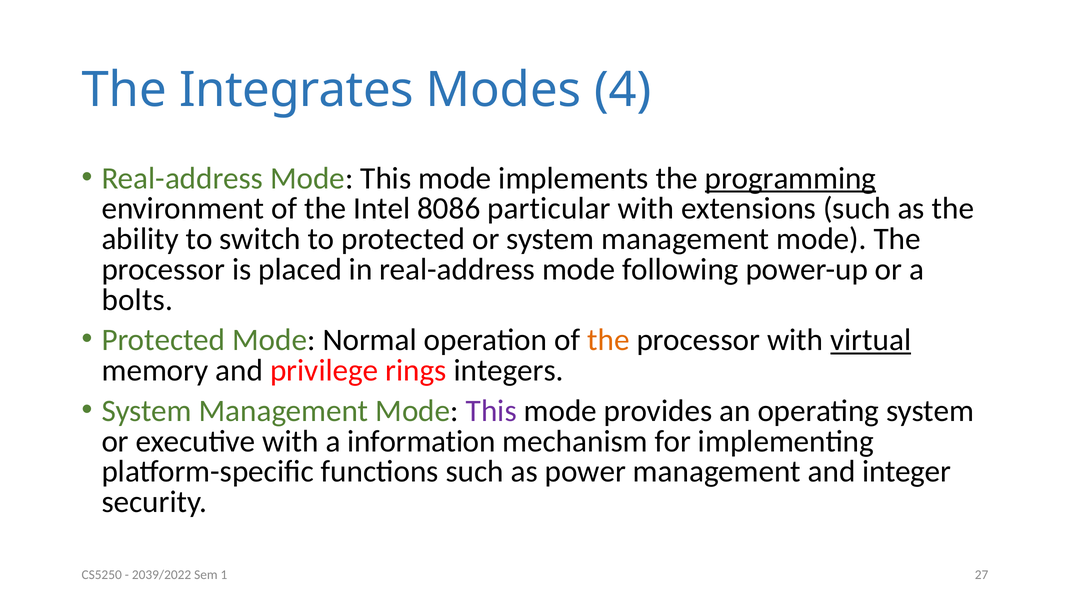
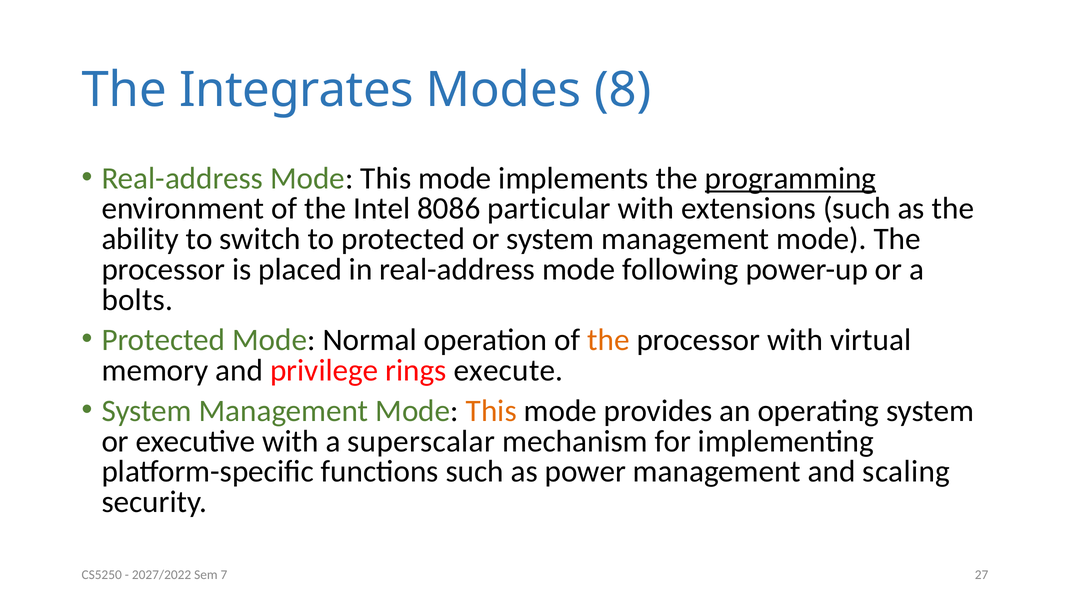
4: 4 -> 8
virtual underline: present -> none
integers: integers -> execute
This at (491, 411) colour: purple -> orange
information: information -> superscalar
integer: integer -> scaling
2039/2022: 2039/2022 -> 2027/2022
1: 1 -> 7
